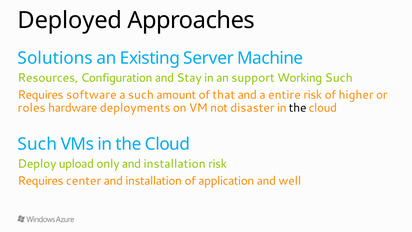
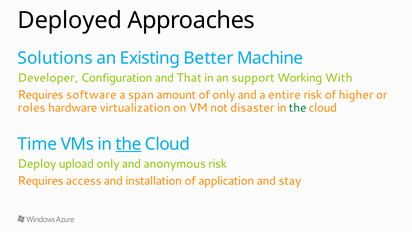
Server: Server -> Better
Resources: Resources -> Developer
Stay: Stay -> That
Working Such: Such -> With
a such: such -> span
of that: that -> only
deployments: deployments -> virtualization
the at (298, 108) colour: black -> green
Such at (37, 144): Such -> Time
the at (129, 144) underline: none -> present
installation at (175, 164): installation -> anonymous
center: center -> access
well: well -> stay
